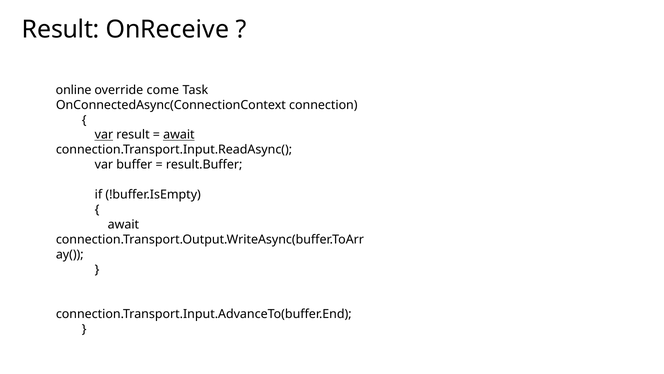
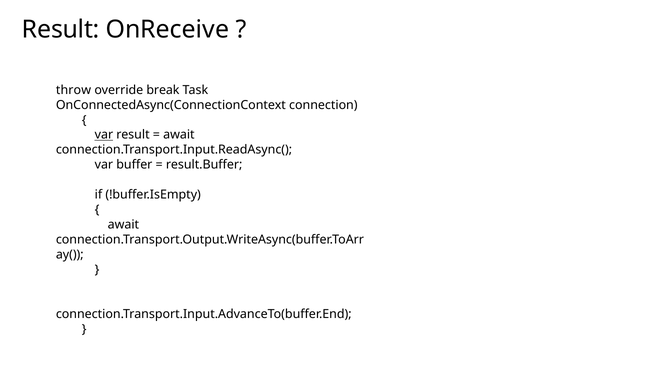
online: online -> throw
come: come -> break
await at (179, 135) underline: present -> none
